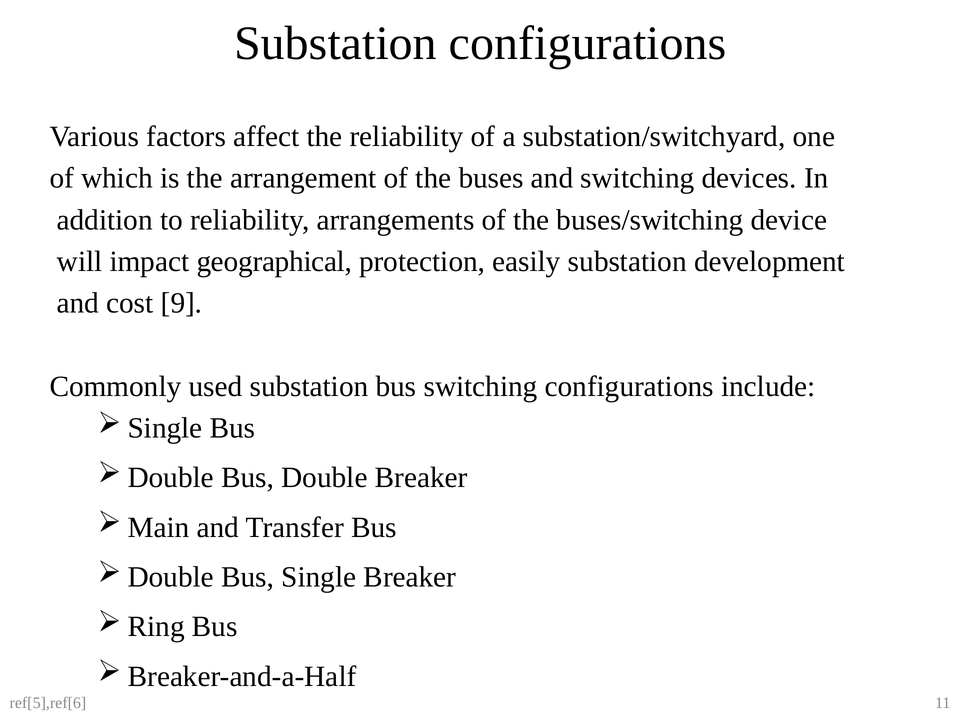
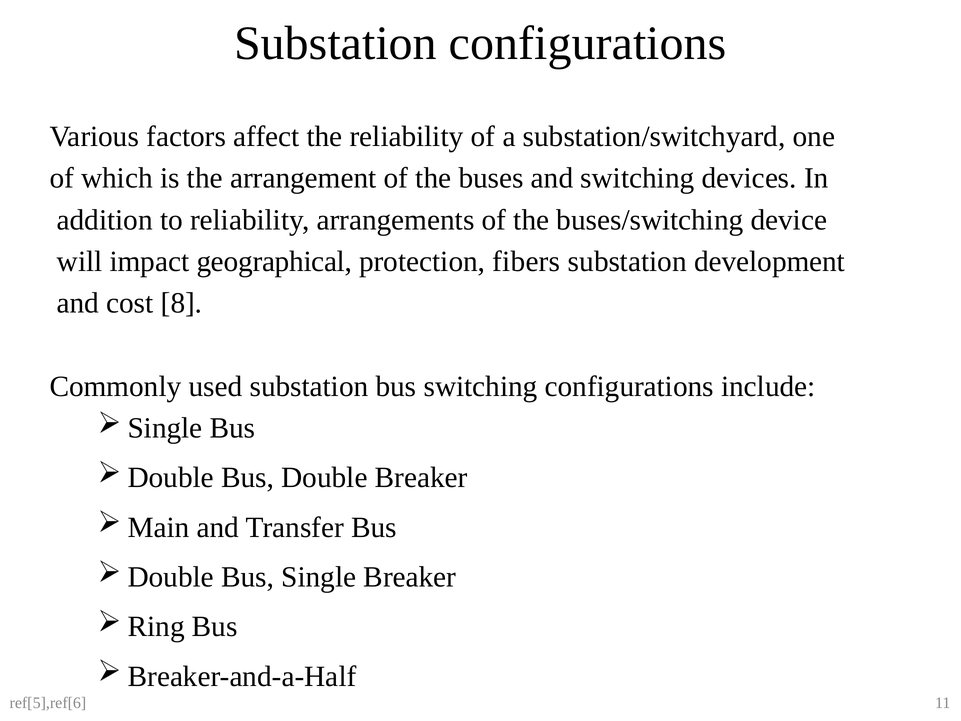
easily: easily -> fibers
9: 9 -> 8
